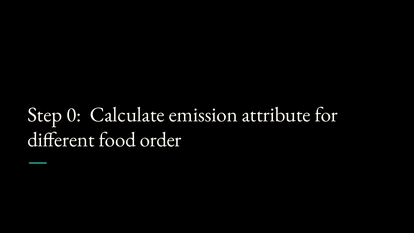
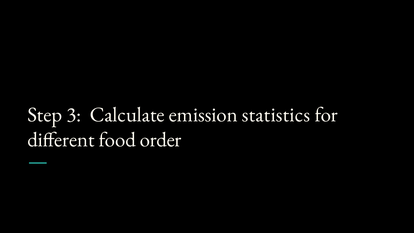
0: 0 -> 3
attribute: attribute -> statistics
